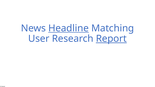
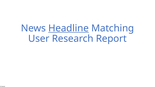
Report underline: present -> none
